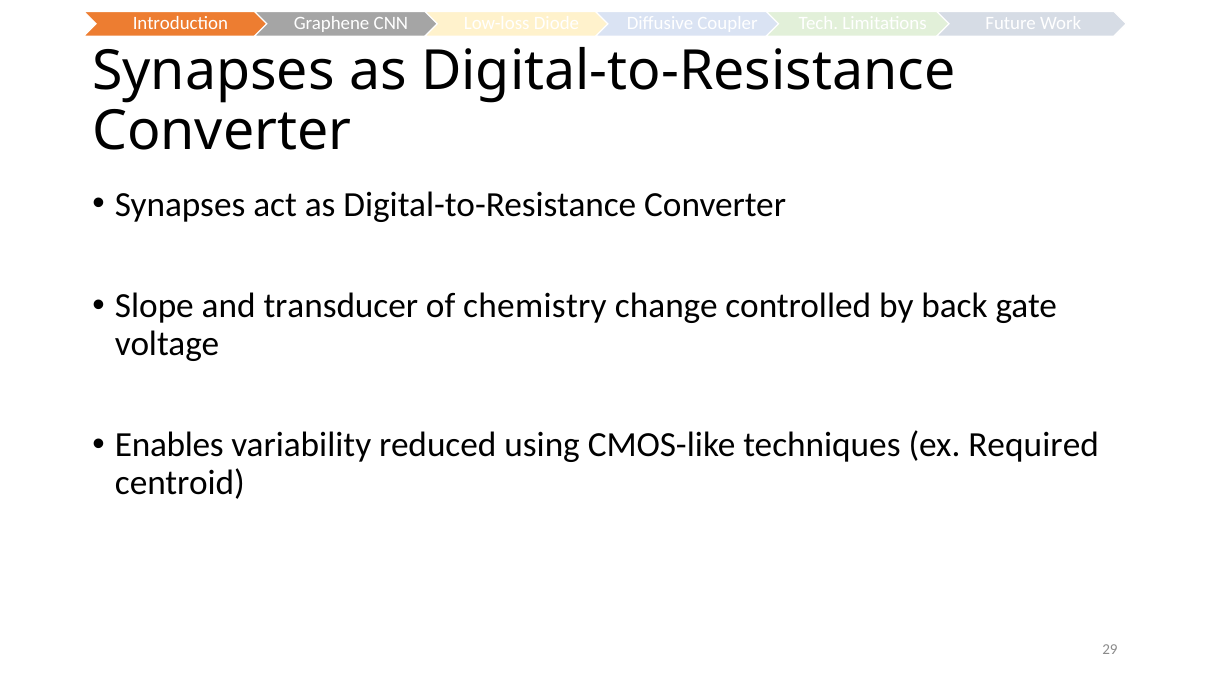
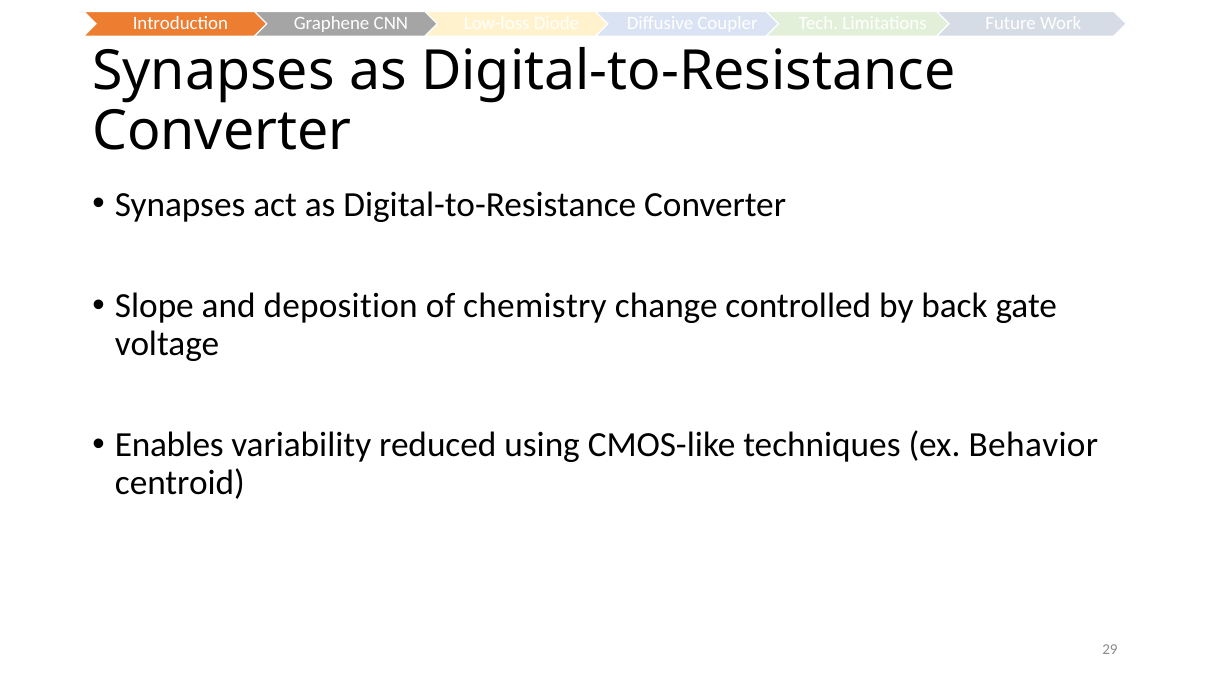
transducer: transducer -> deposition
Required: Required -> Behavior
